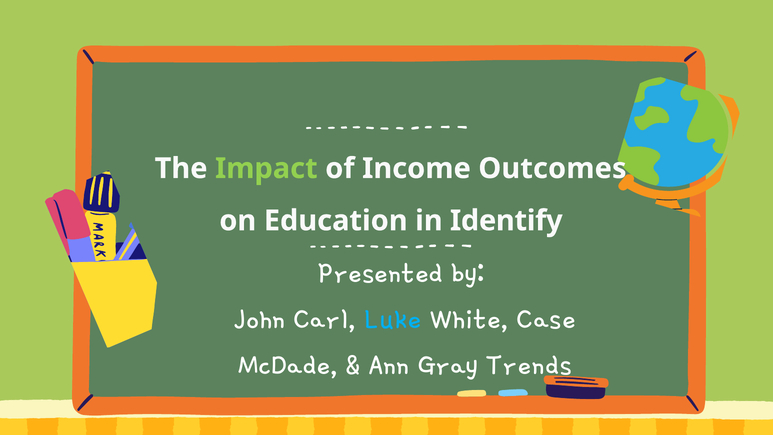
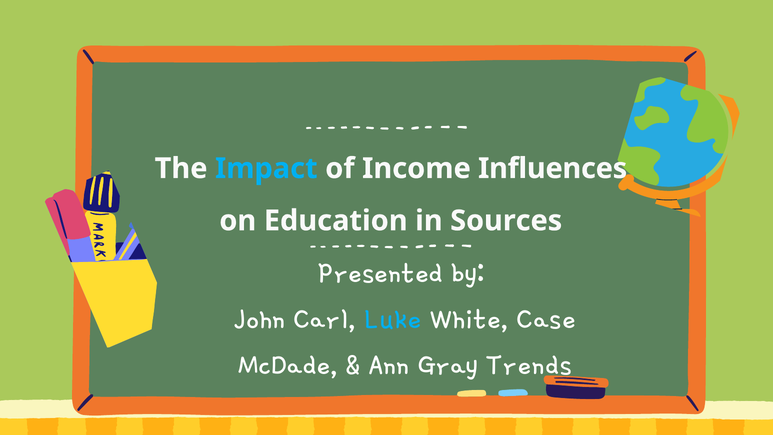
Impact colour: light green -> light blue
Outcomes: Outcomes -> Influences
Identify: Identify -> Sources
